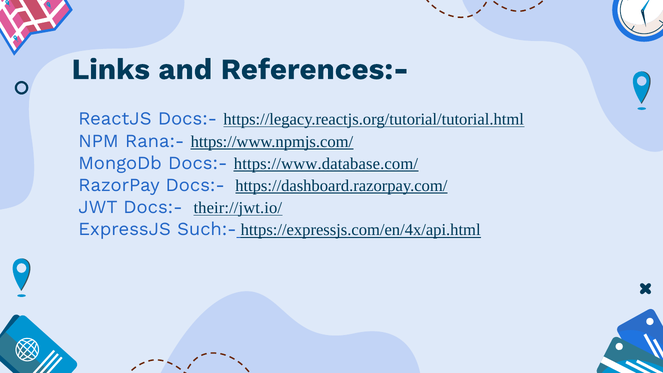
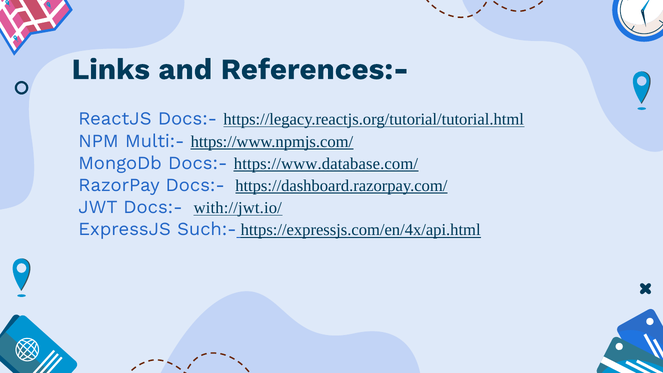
Rana:-: Rana:- -> Multi:-
their://jwt.io/: their://jwt.io/ -> with://jwt.io/
